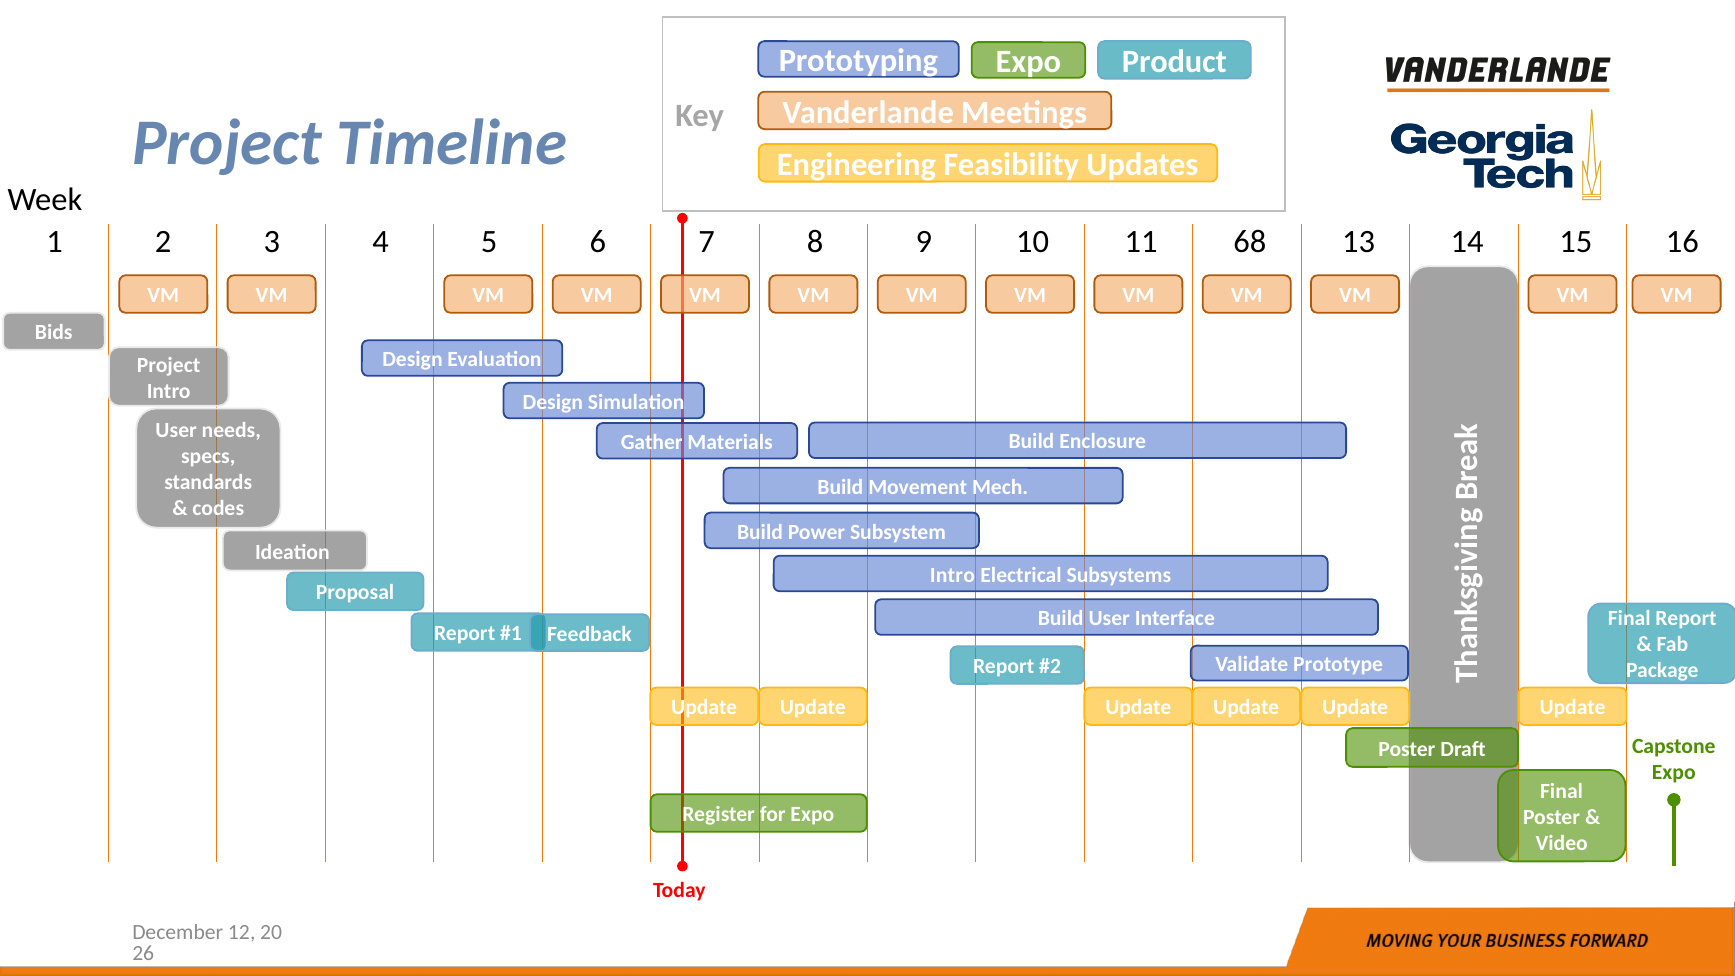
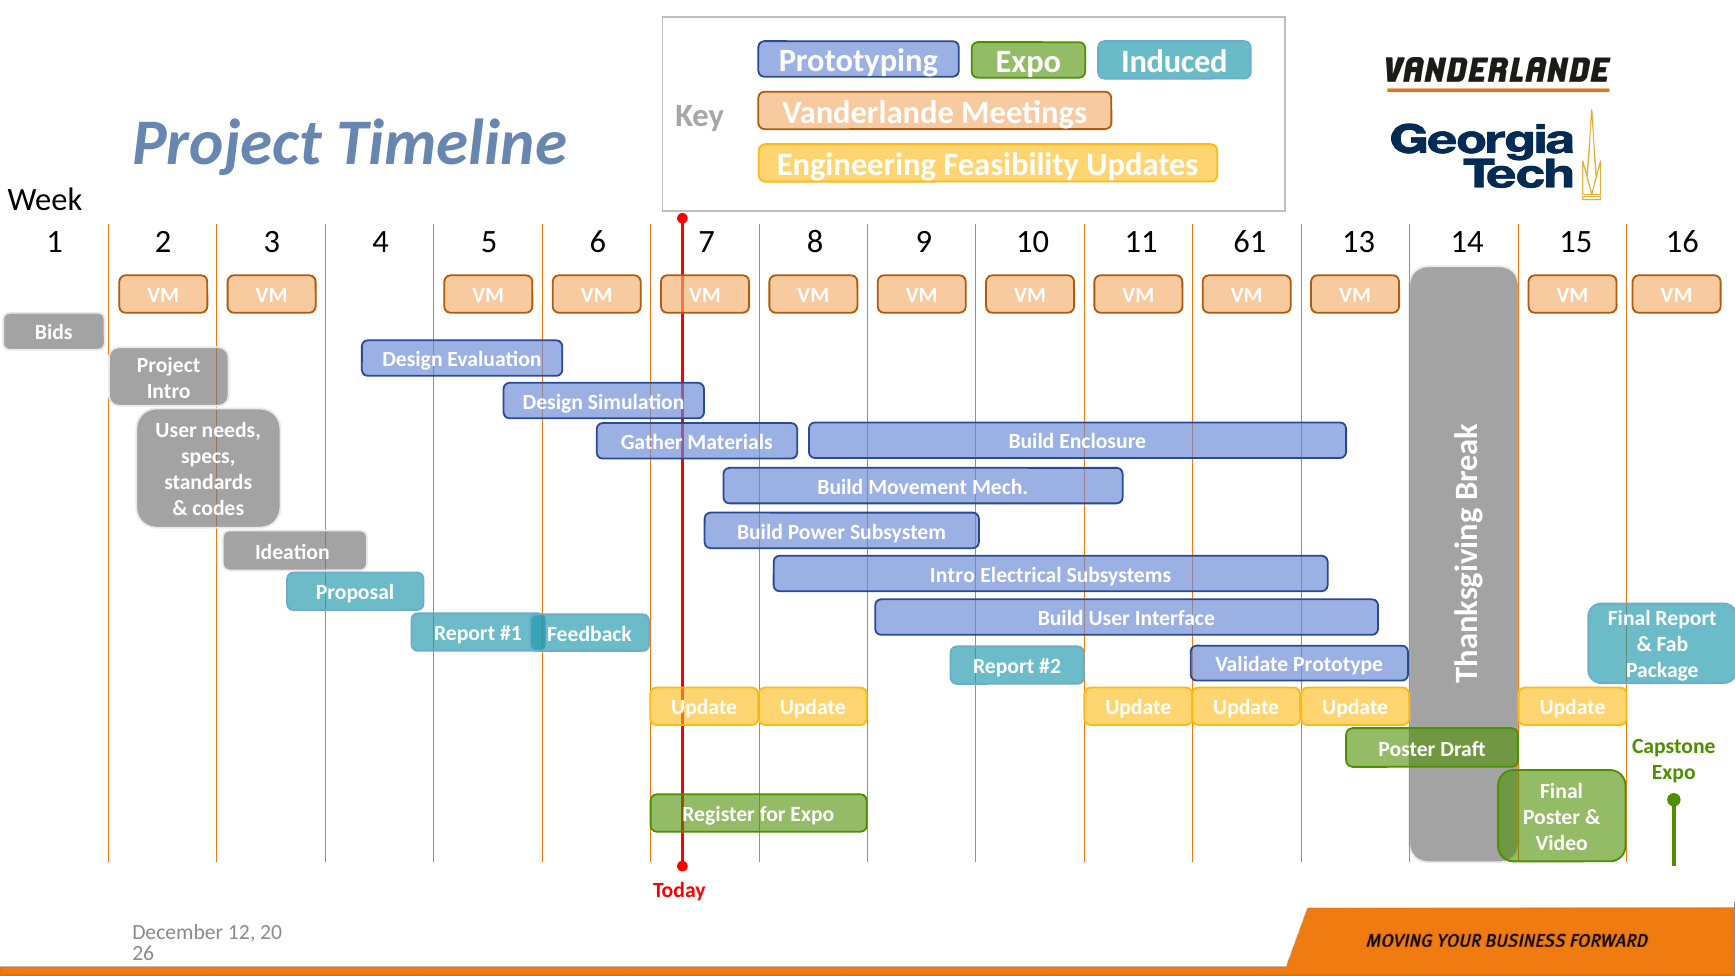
Product: Product -> Induced
68: 68 -> 61
